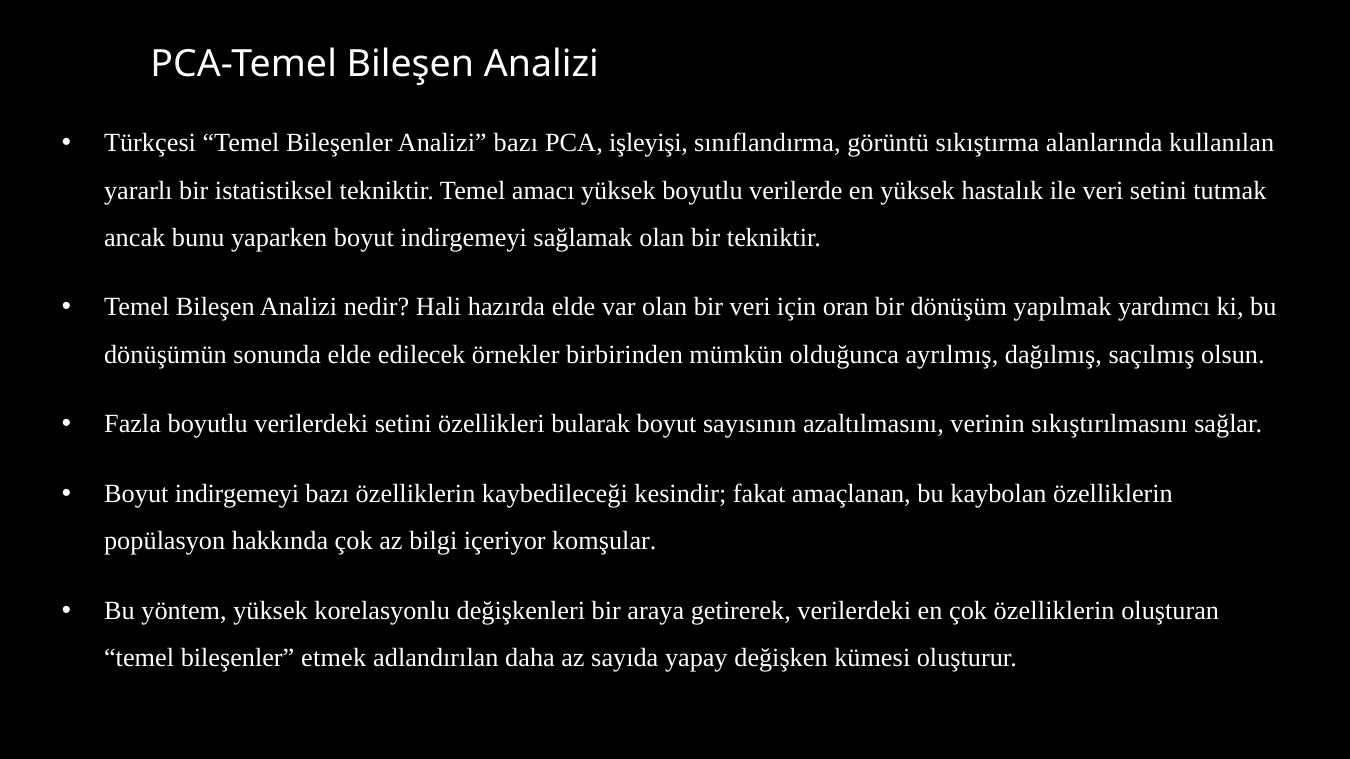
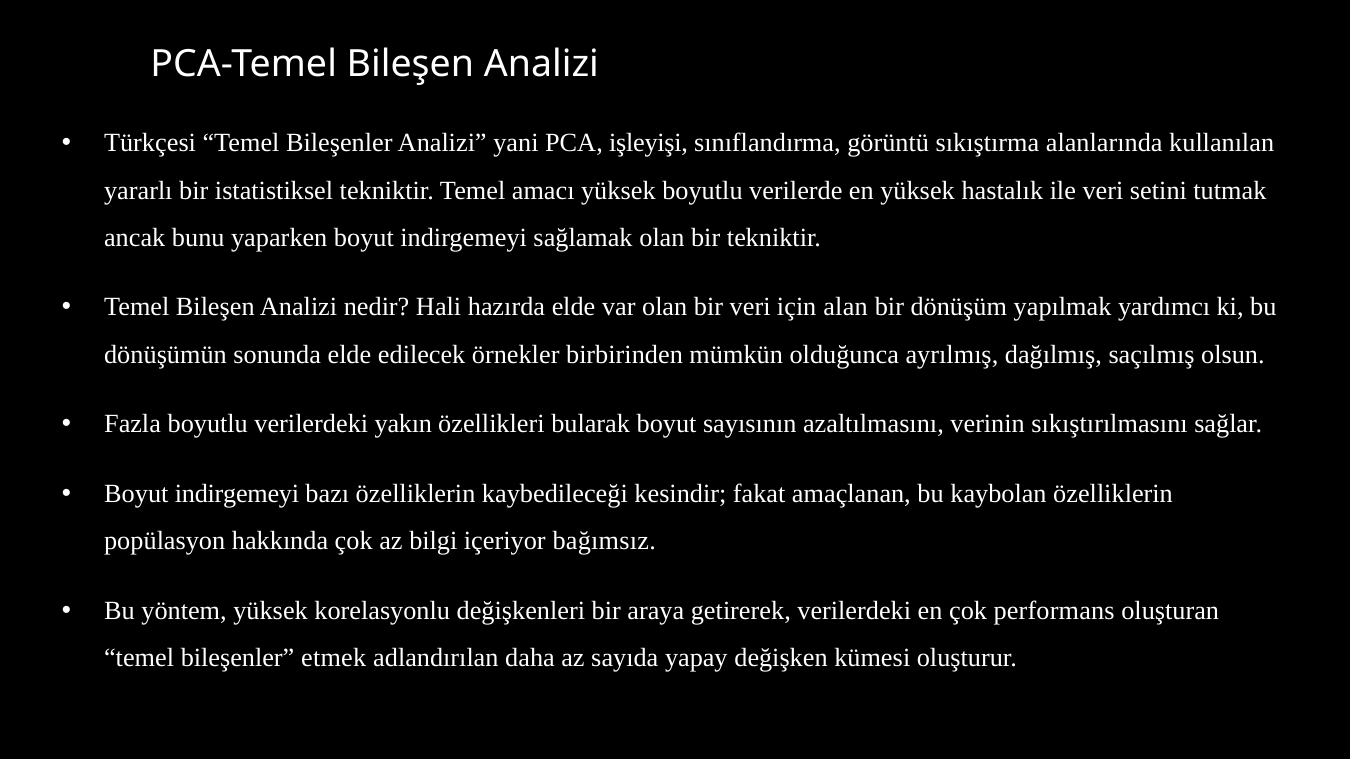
Analizi bazı: bazı -> yani
oran: oran -> alan
verilerdeki setini: setini -> yakın
komşular: komşular -> bağımsız
çok özelliklerin: özelliklerin -> performans
